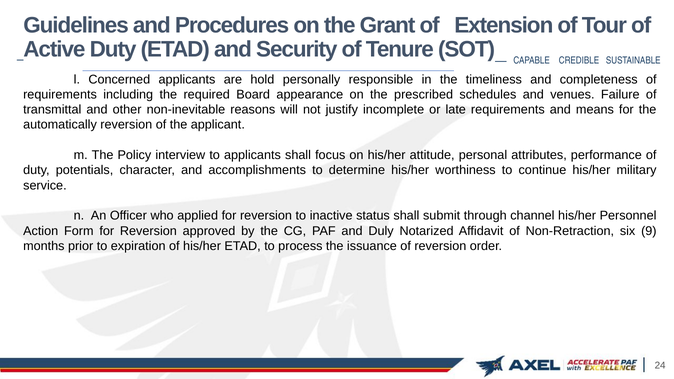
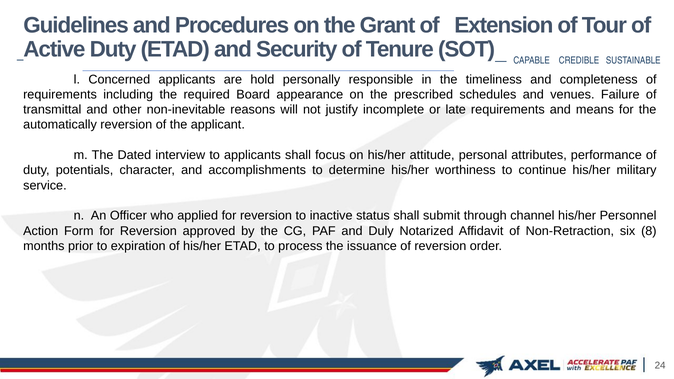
Policy: Policy -> Dated
9: 9 -> 8
